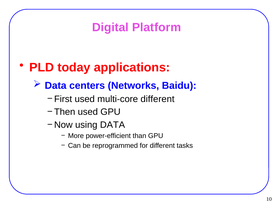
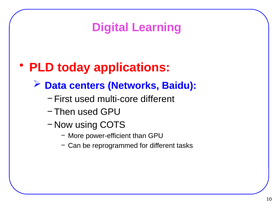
Platform: Platform -> Learning
using DATA: DATA -> COTS
